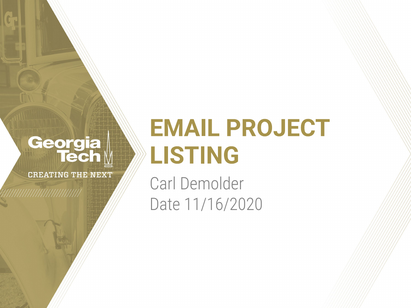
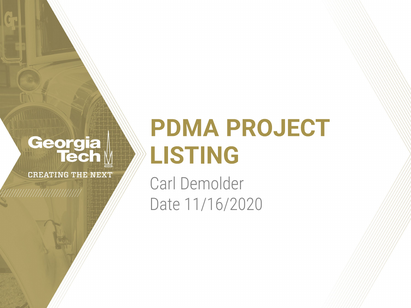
EMAIL: EMAIL -> PDMA
